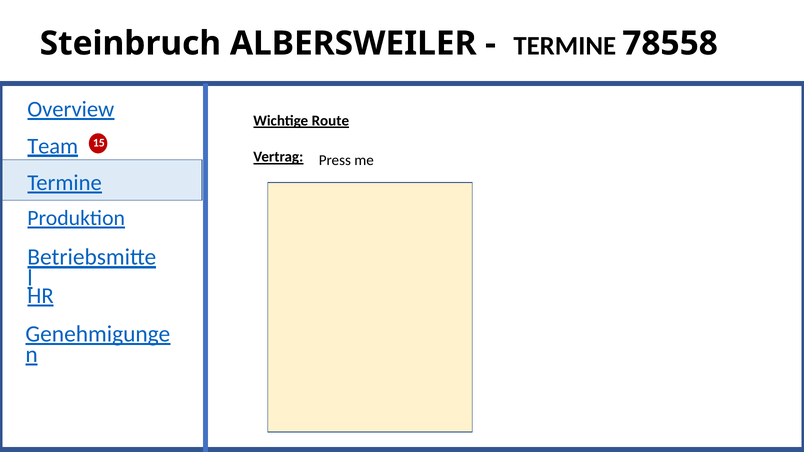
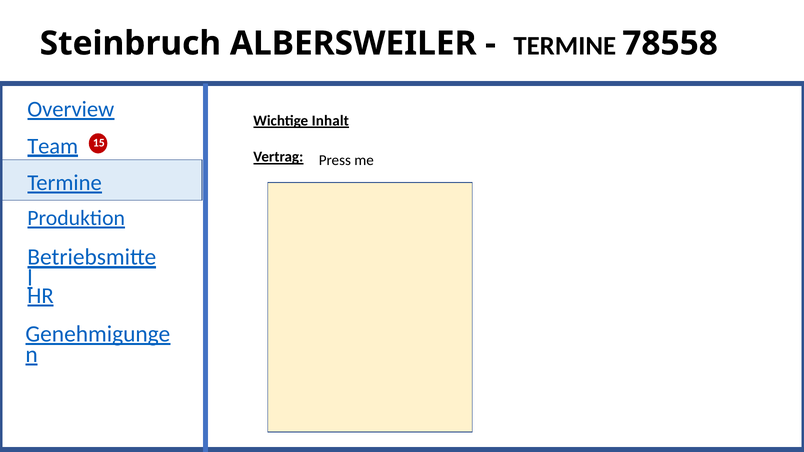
Route: Route -> Inhalt
